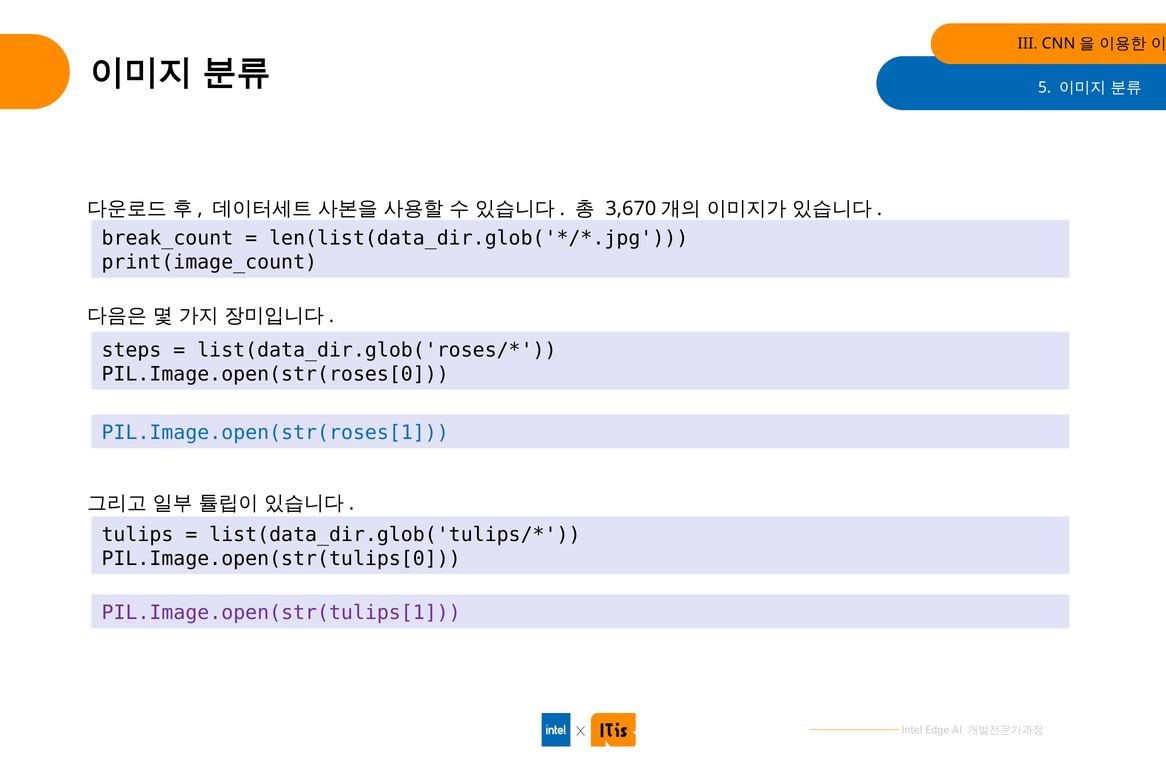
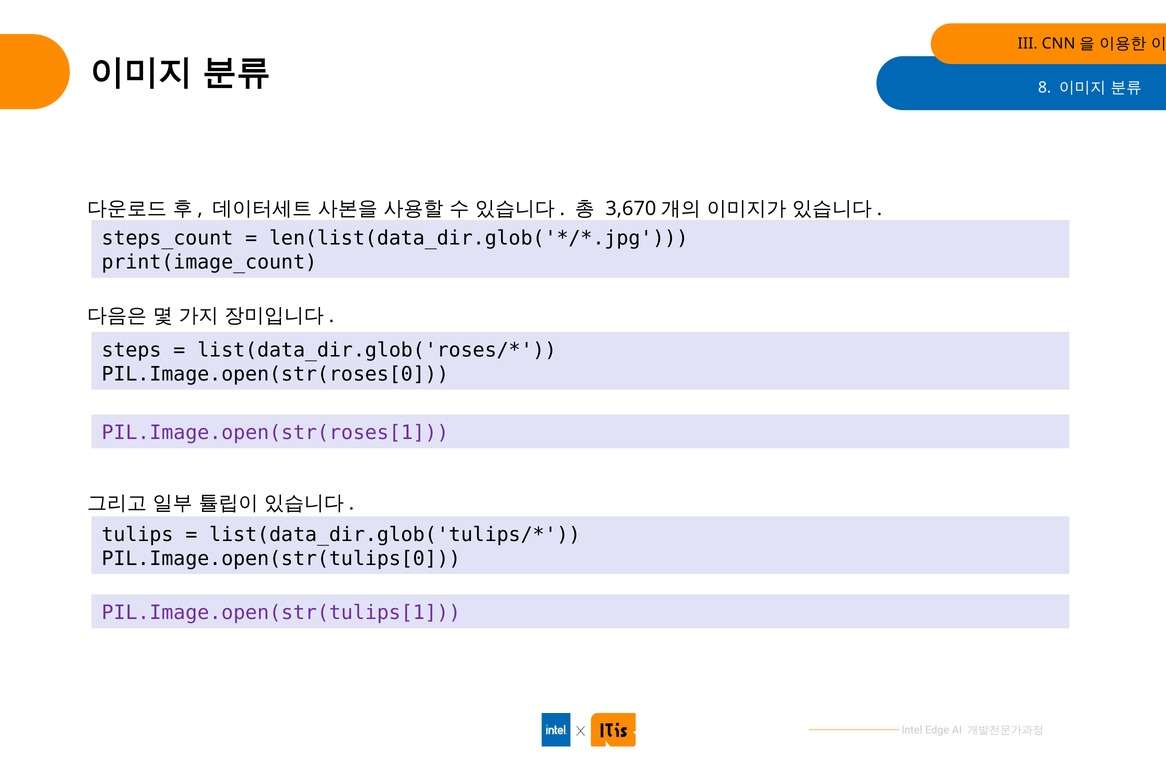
5: 5 -> 8
break_count: break_count -> steps_count
PIL.Image.open(str(roses[1 colour: blue -> purple
